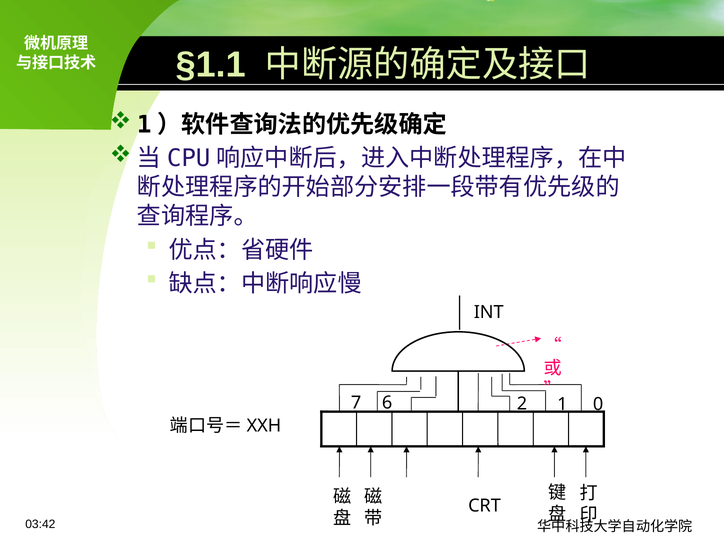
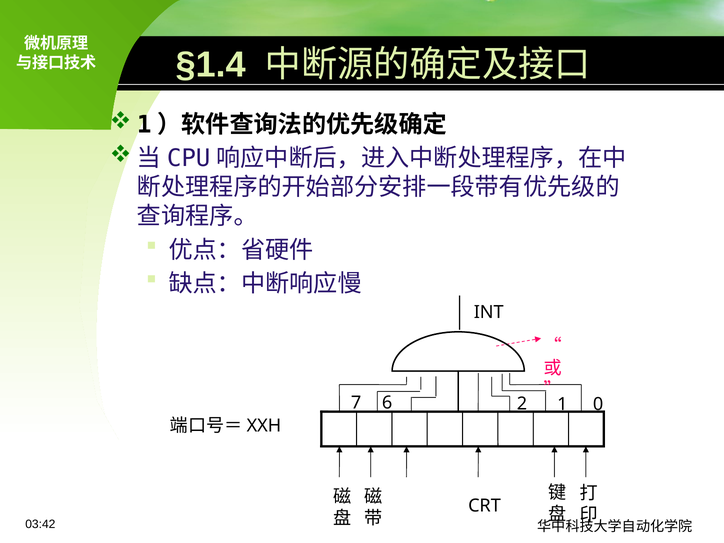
§1.1: §1.1 -> §1.4
